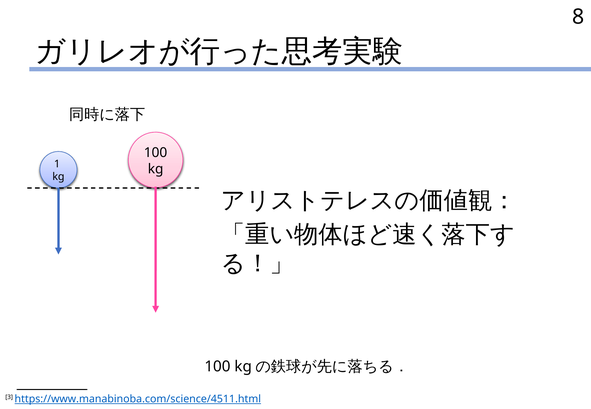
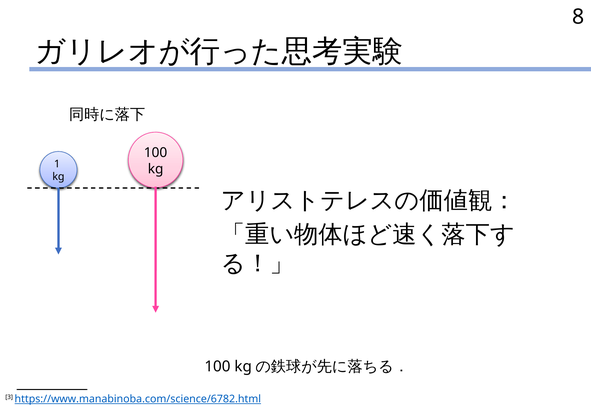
https://www.manabinoba.com/science/4511.html: https://www.manabinoba.com/science/4511.html -> https://www.manabinoba.com/science/6782.html
